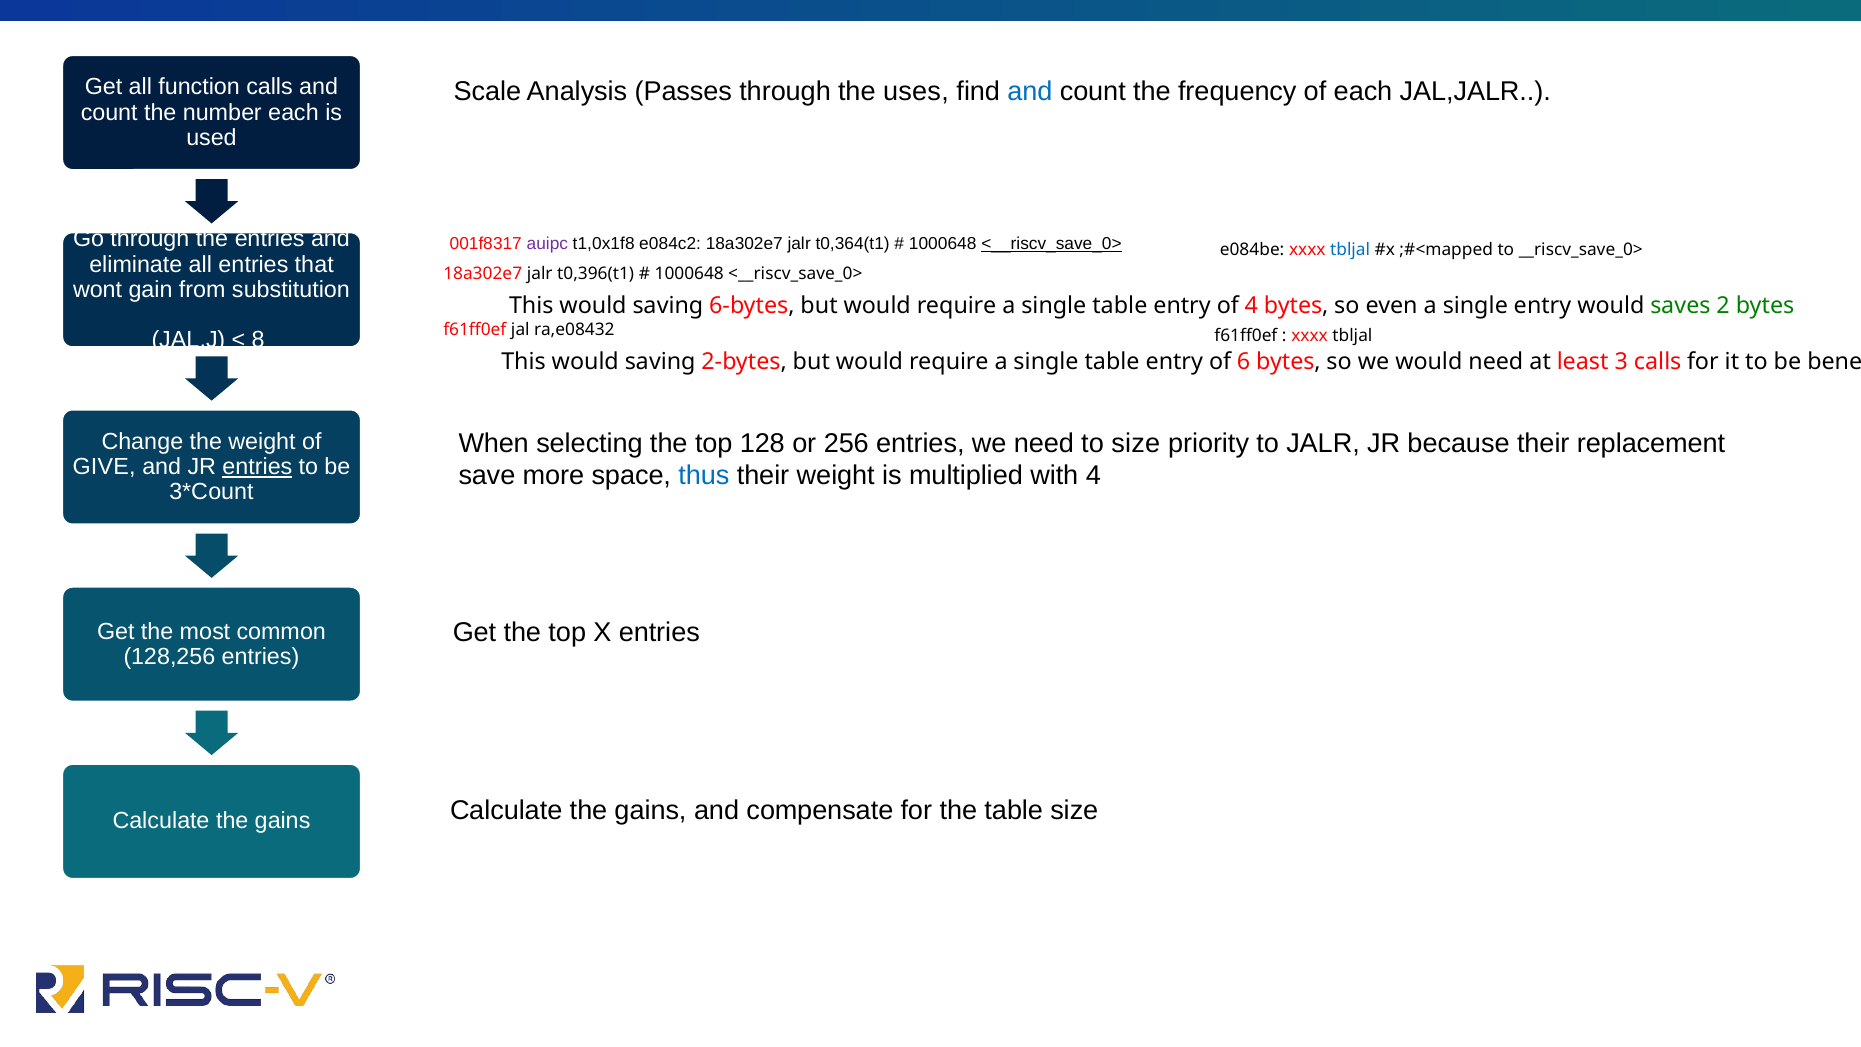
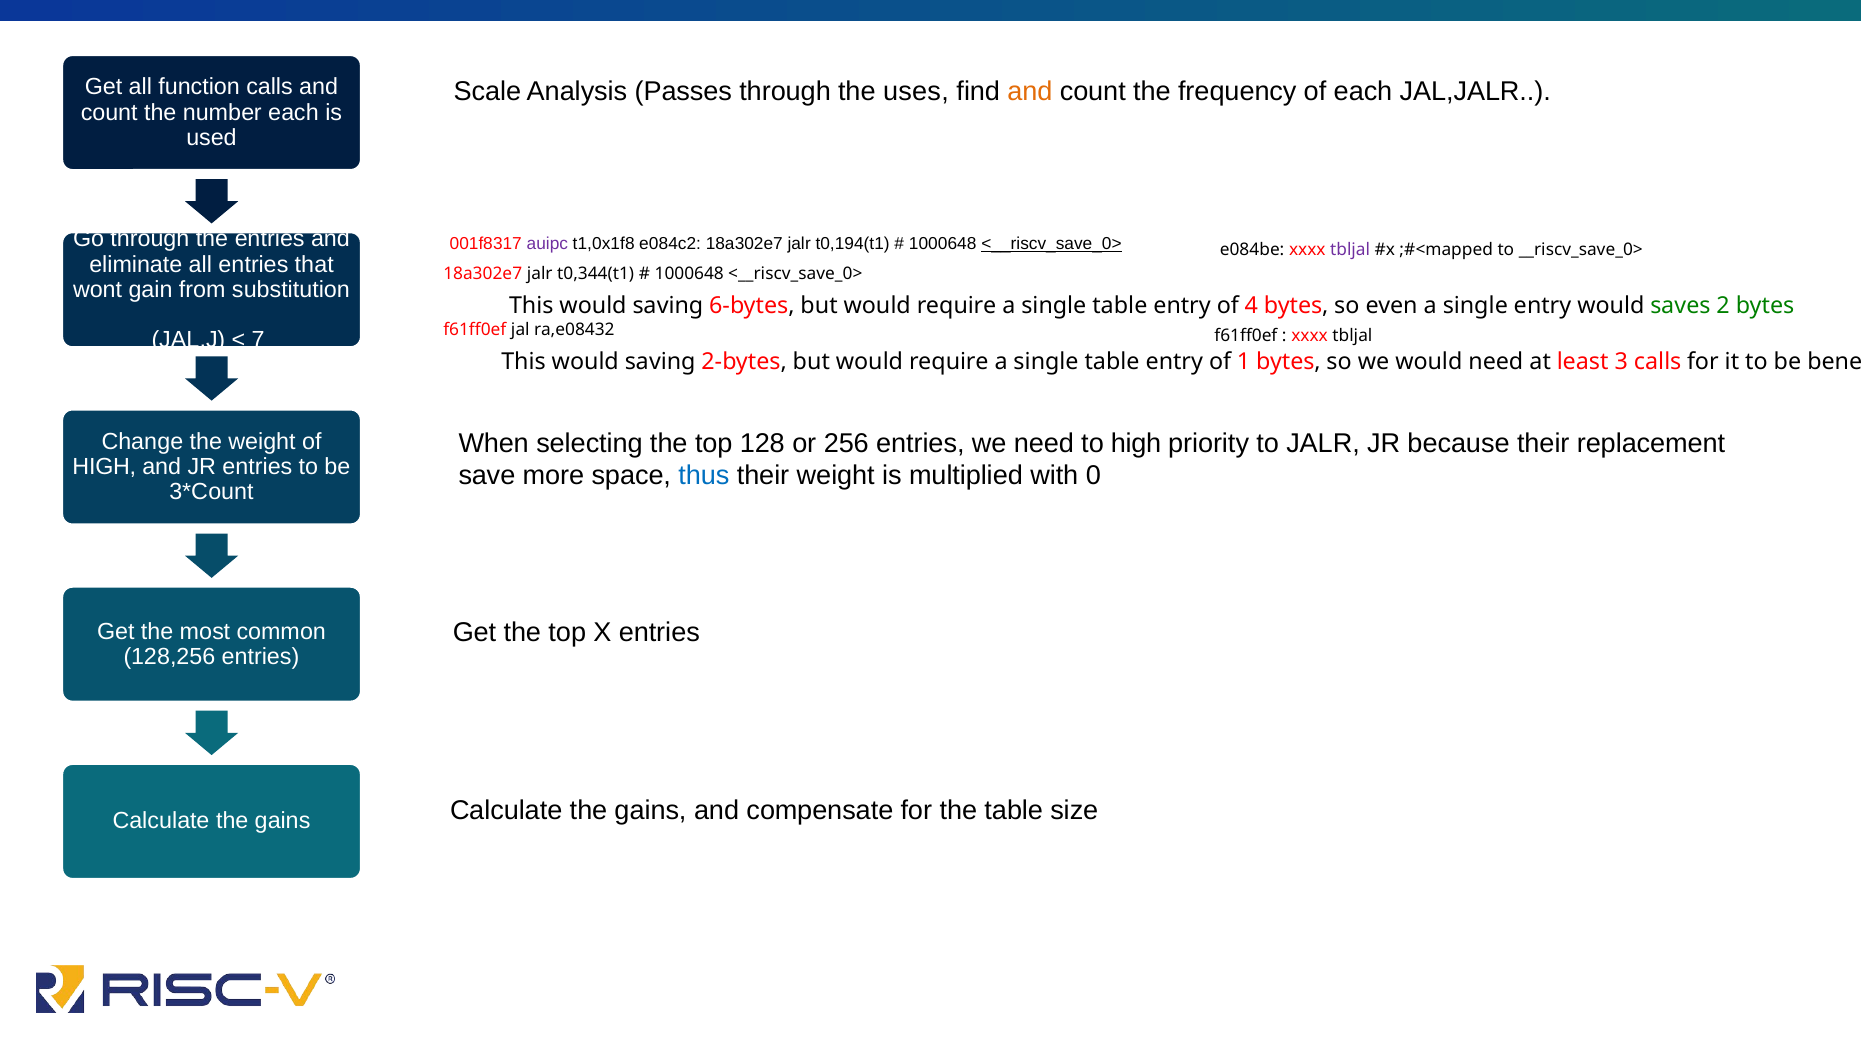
and at (1030, 92) colour: blue -> orange
t0,364(t1: t0,364(t1 -> t0,194(t1
tbljal at (1350, 250) colour: blue -> purple
t0,396(t1: t0,396(t1 -> t0,344(t1
8: 8 -> 7
6: 6 -> 1
to size: size -> high
GIVE at (104, 467): GIVE -> HIGH
entries at (257, 467) underline: present -> none
with 4: 4 -> 0
